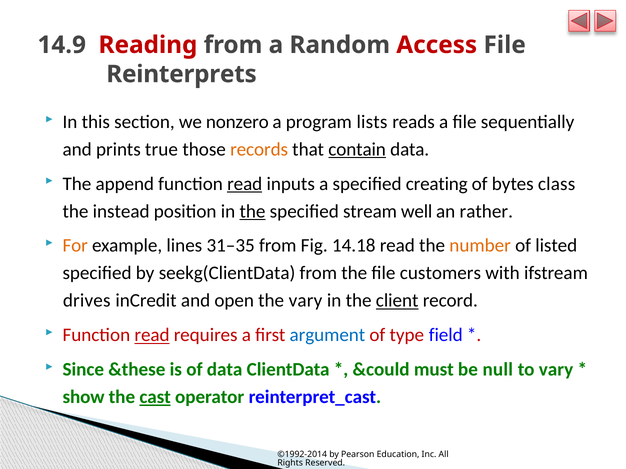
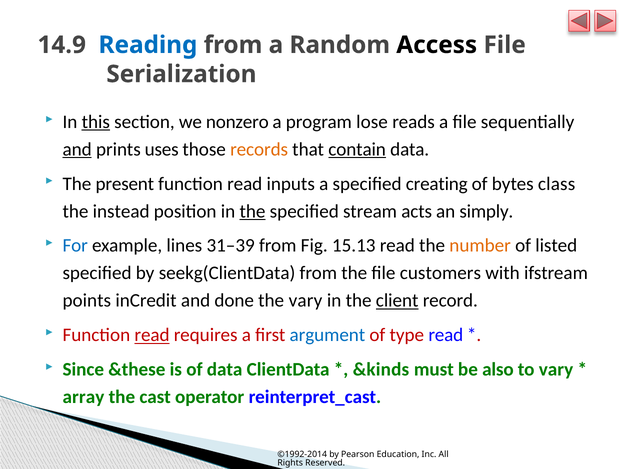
Reading colour: red -> blue
Access colour: red -> black
Reinterprets: Reinterprets -> Serialization
this underline: none -> present
lists: lists -> lose
and at (77, 149) underline: none -> present
true: true -> uses
append: append -> present
read at (245, 184) underline: present -> none
well: well -> acts
rather: rather -> simply
For colour: orange -> blue
31–35: 31–35 -> 31–39
14.18: 14.18 -> 15.13
drives: drives -> points
open: open -> done
type field: field -> read
&could: &could -> &kinds
null: null -> also
show: show -> array
cast underline: present -> none
